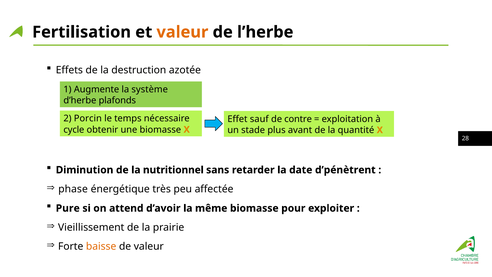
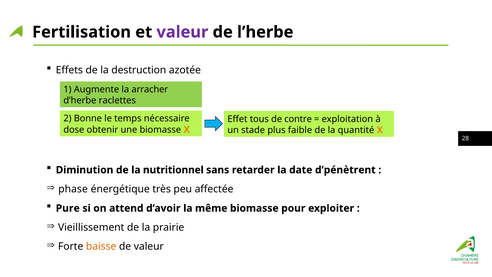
valeur at (182, 32) colour: orange -> purple
système: système -> arracher
plafonds: plafonds -> raclettes
Porcin: Porcin -> Bonne
sauf: sauf -> tous
cycle: cycle -> dose
avant: avant -> faible
